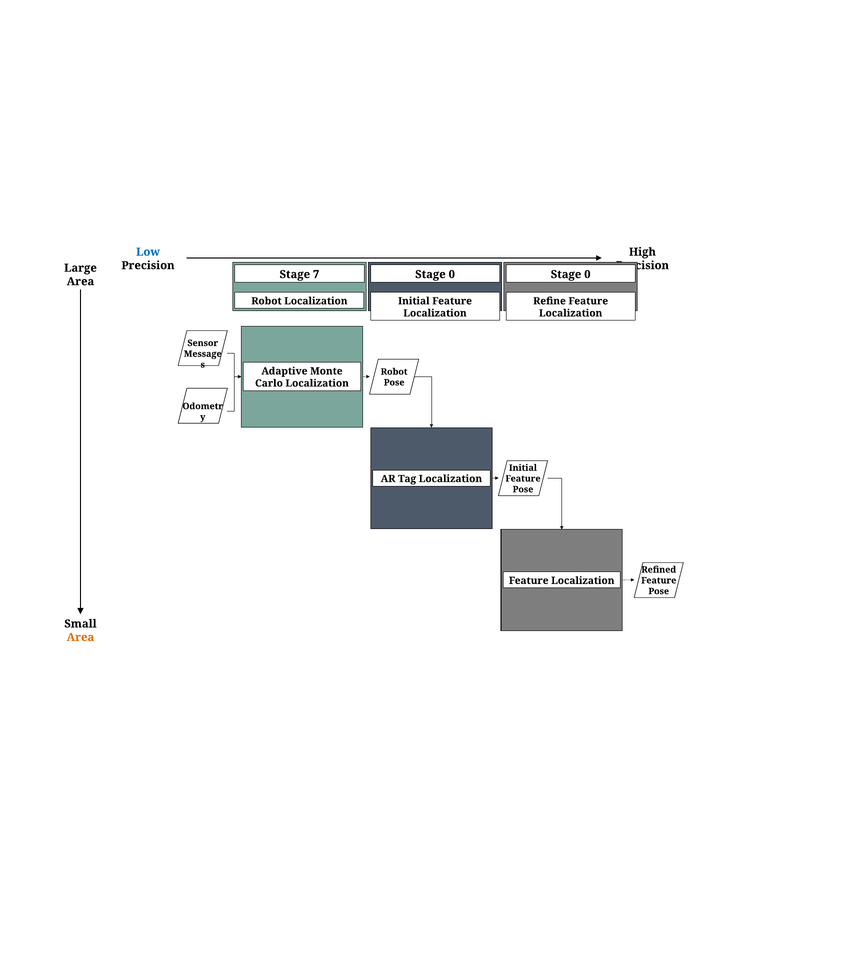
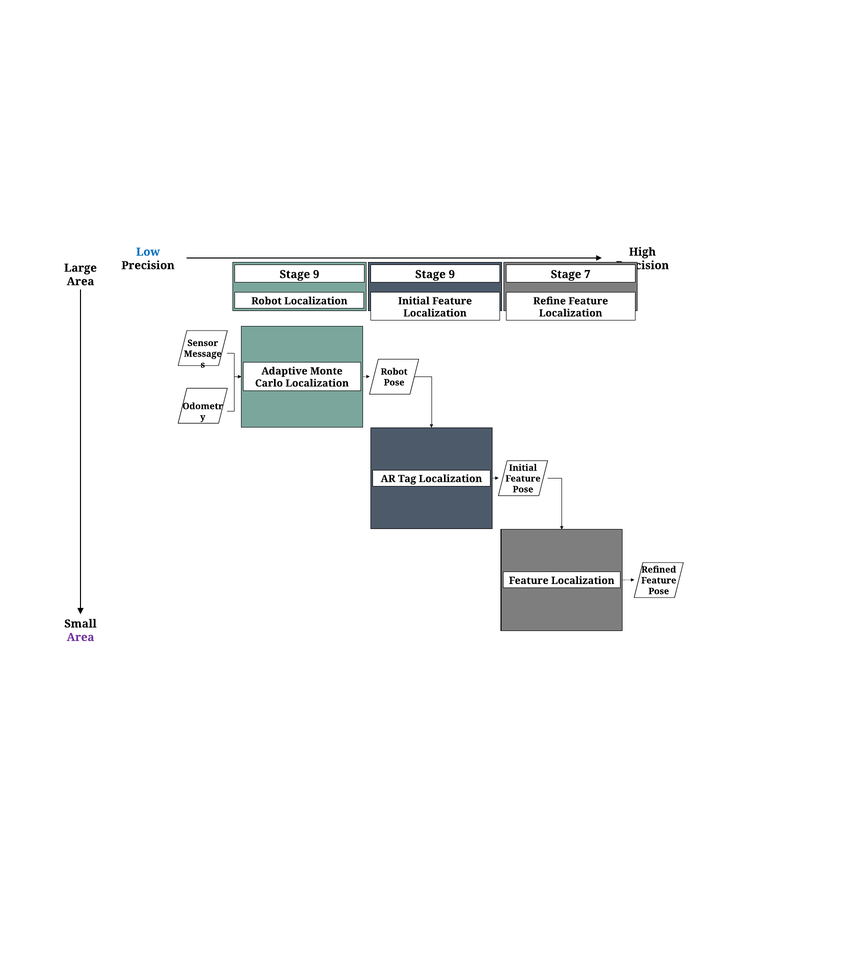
7 at (316, 275): 7 -> 9
0 at (452, 275): 0 -> 9
0 at (587, 275): 0 -> 7
Area at (80, 638) colour: orange -> purple
